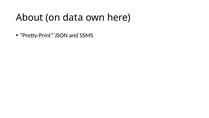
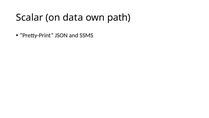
About: About -> Scalar
here: here -> path
